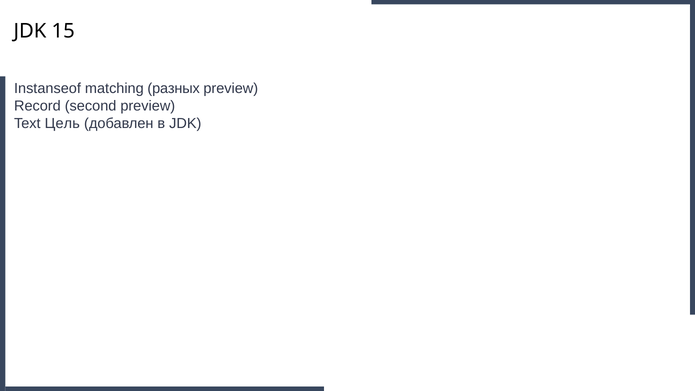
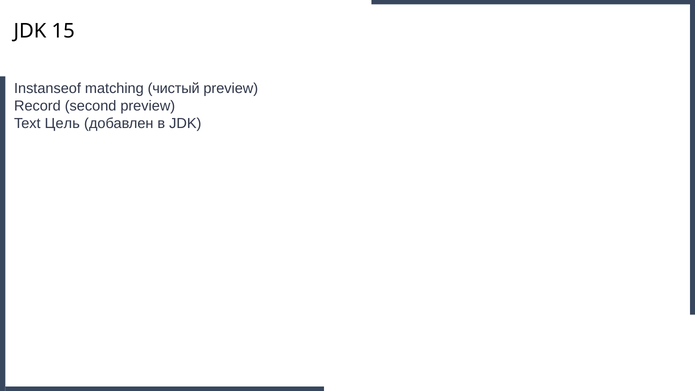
разных: разных -> чистый
